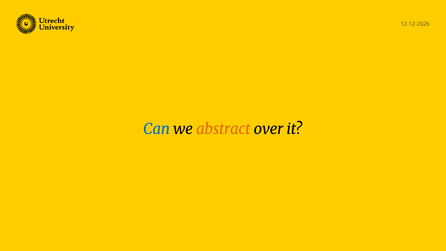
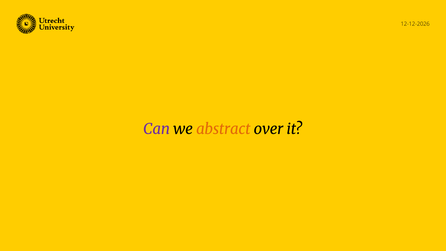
Can colour: blue -> purple
